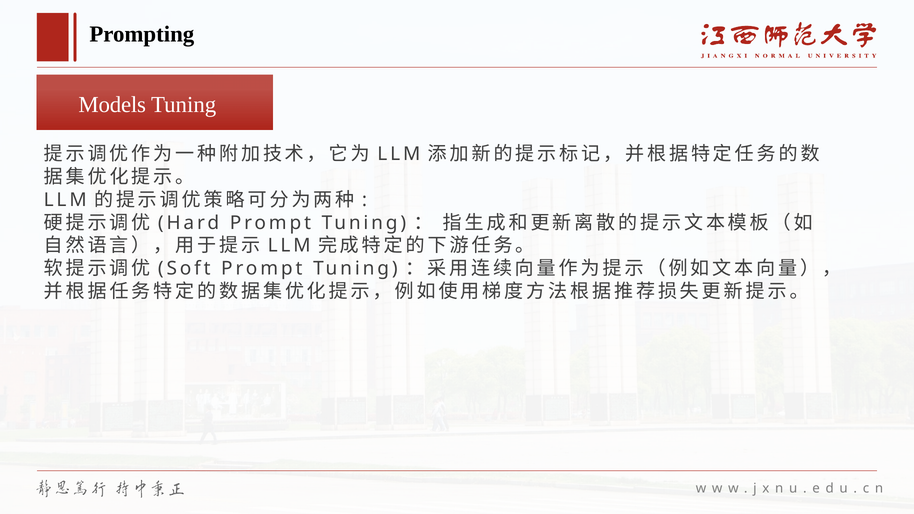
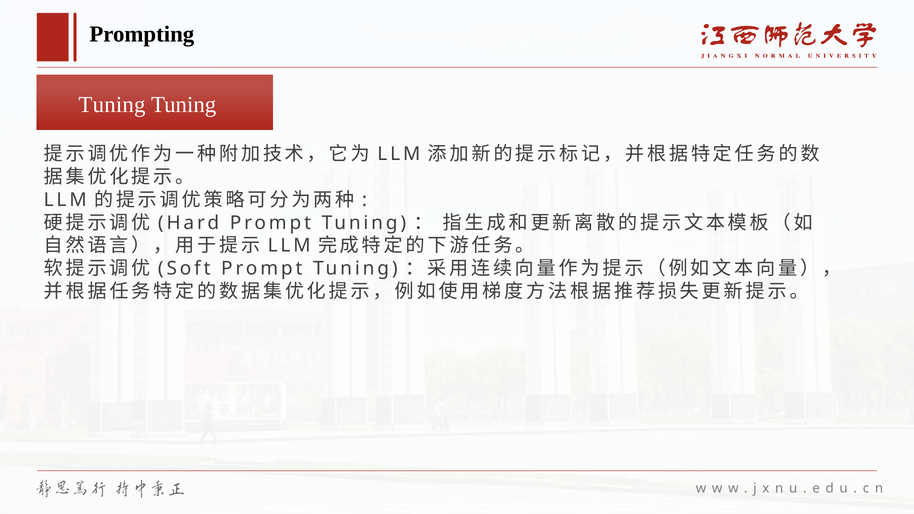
Models at (112, 105): Models -> Tuning
